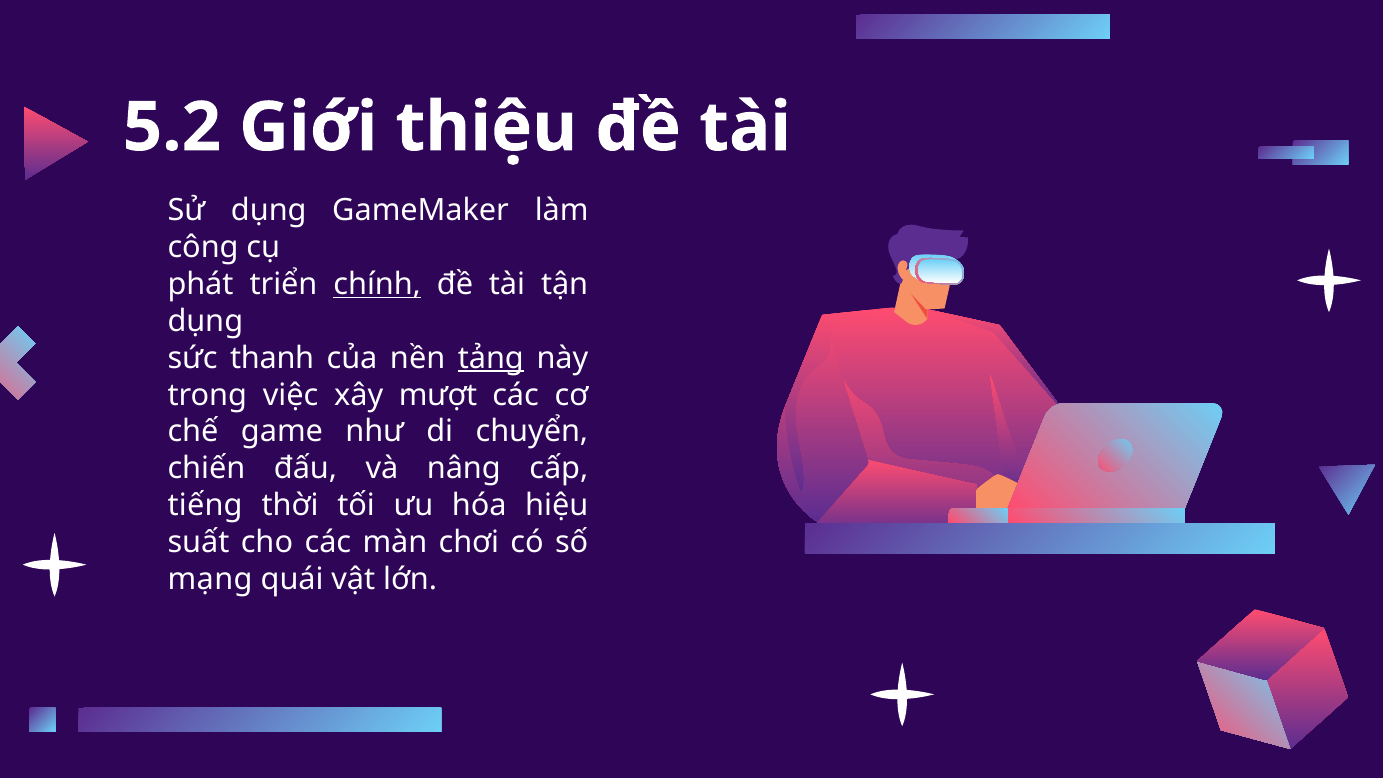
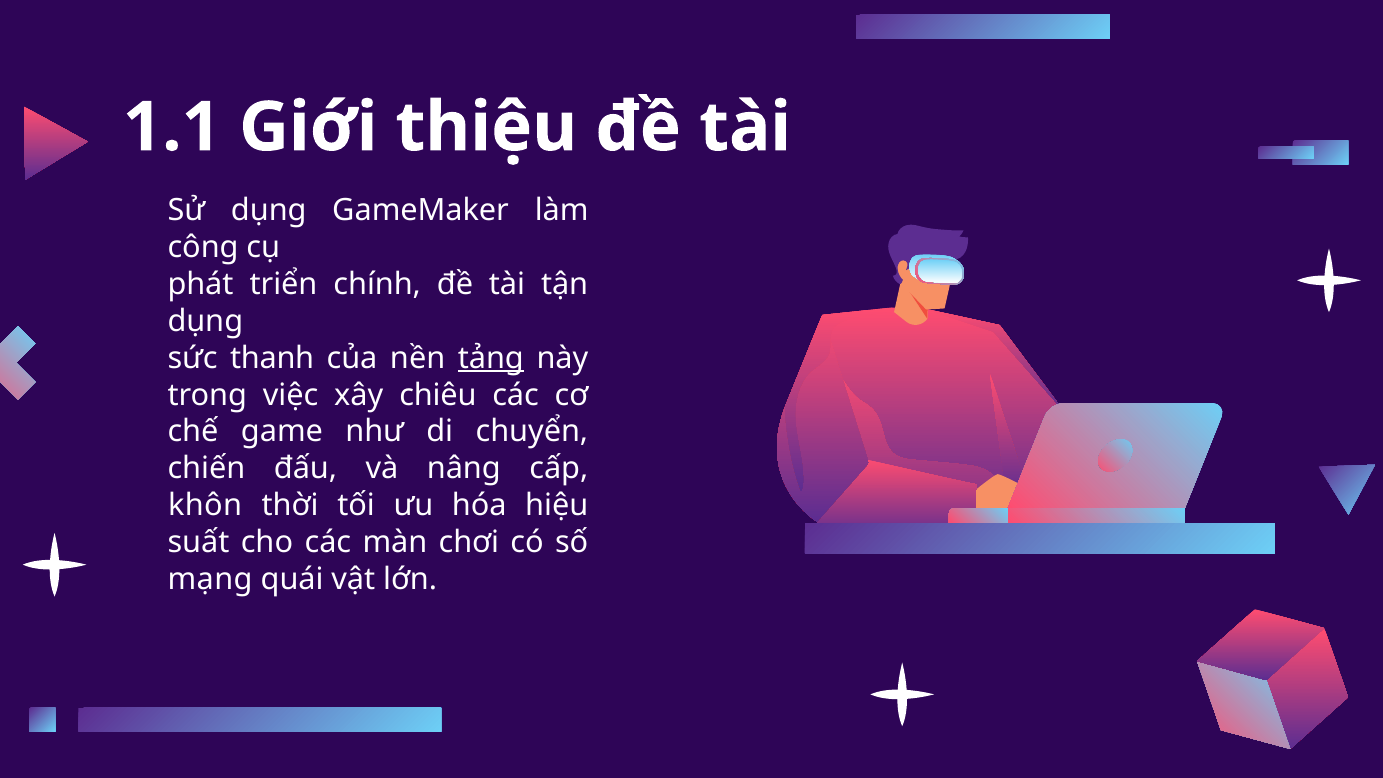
5.2: 5.2 -> 1.1
chính underline: present -> none
mượt: mượt -> chiêu
tiếng: tiếng -> khôn
